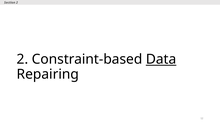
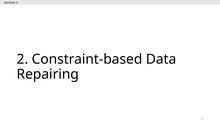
Data underline: present -> none
